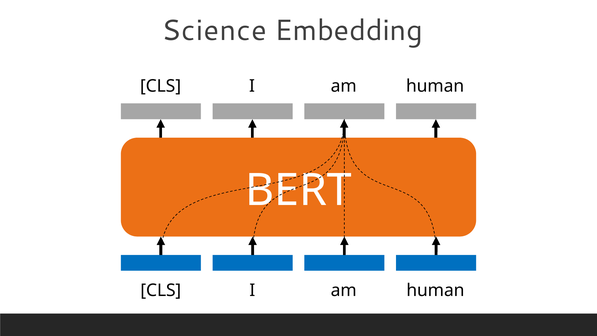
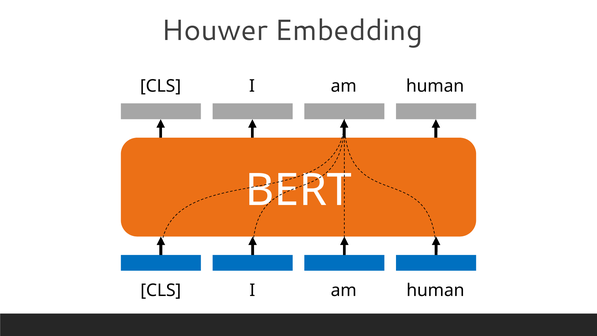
Science: Science -> Houwer
